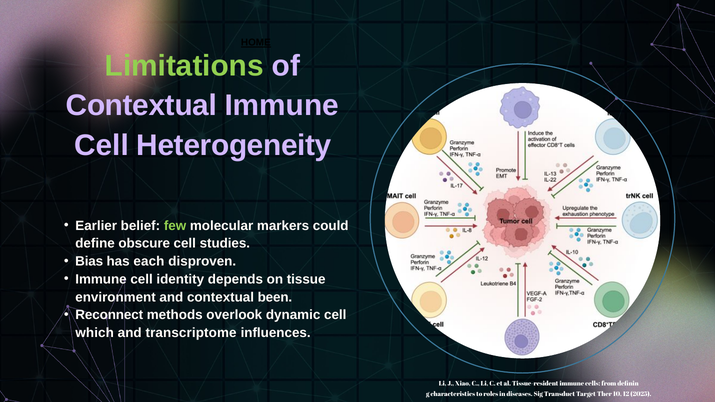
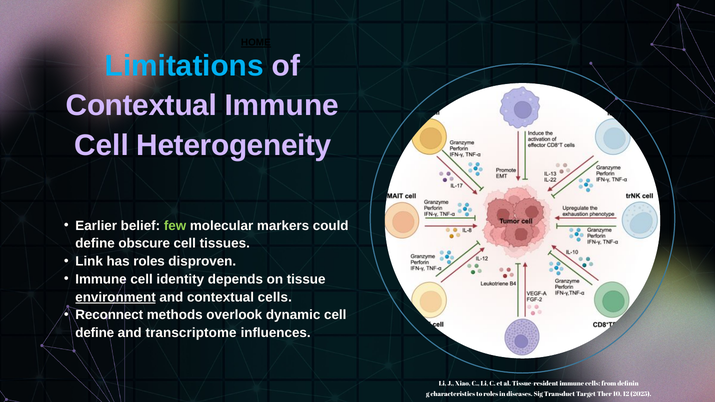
Limitations colour: light green -> light blue
studies: studies -> tissues
Bias: Bias -> Link
has each: each -> roles
environment underline: none -> present
contextual been: been -> cells
which at (95, 333): which -> define
